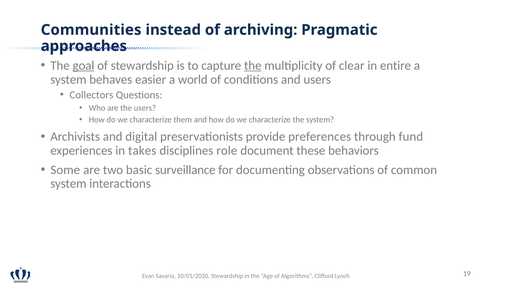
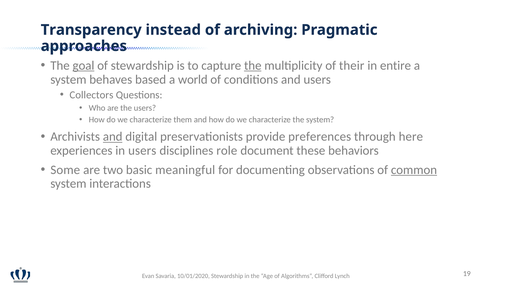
Communities: Communities -> Transparency
clear: clear -> their
easier: easier -> based
and at (113, 137) underline: none -> present
fund: fund -> here
in takes: takes -> users
surveillance: surveillance -> meaningful
common underline: none -> present
